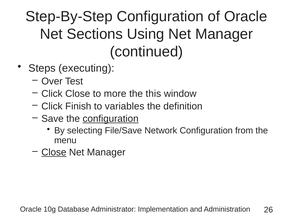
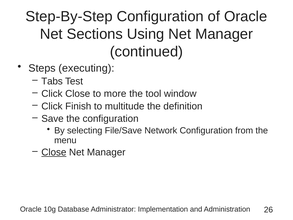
Over: Over -> Tabs
this: this -> tool
variables: variables -> multitude
configuration at (111, 119) underline: present -> none
